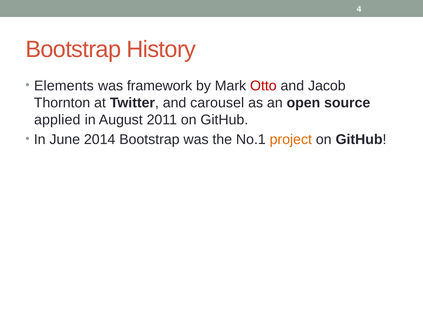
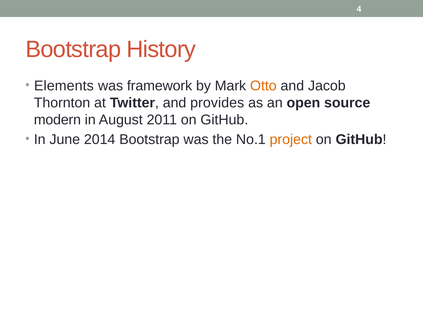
Otto colour: red -> orange
carousel: carousel -> provides
applied: applied -> modern
